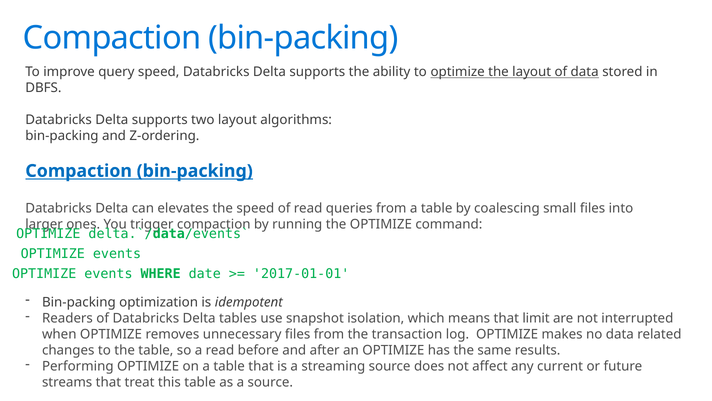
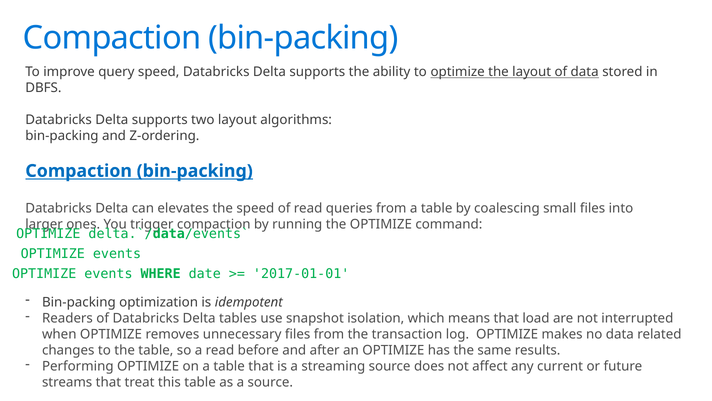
limit: limit -> load
